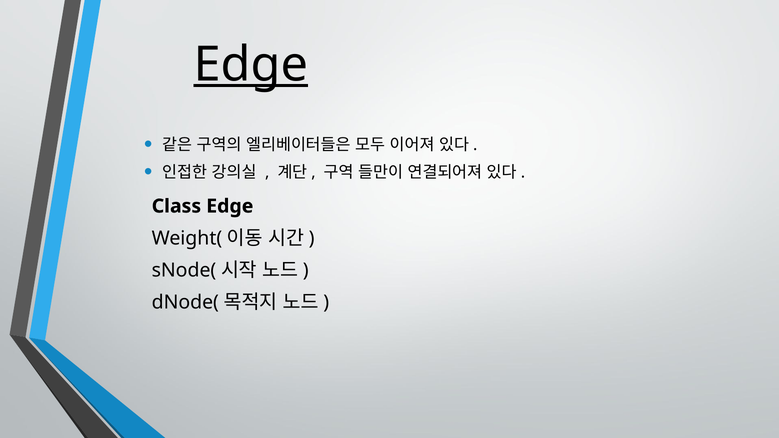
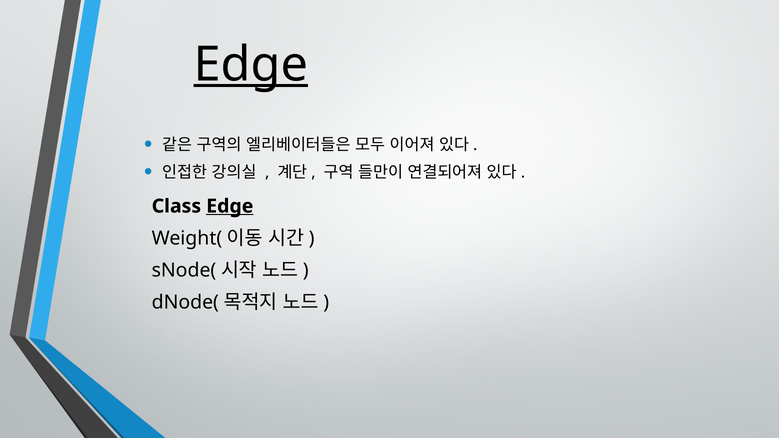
Edge at (230, 206) underline: none -> present
